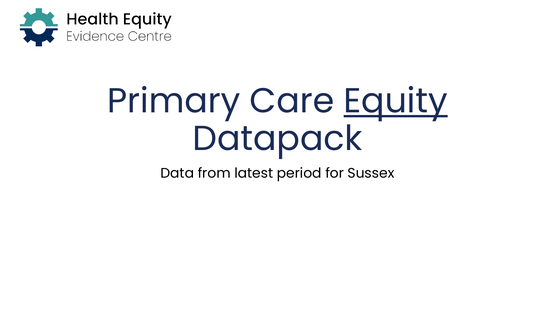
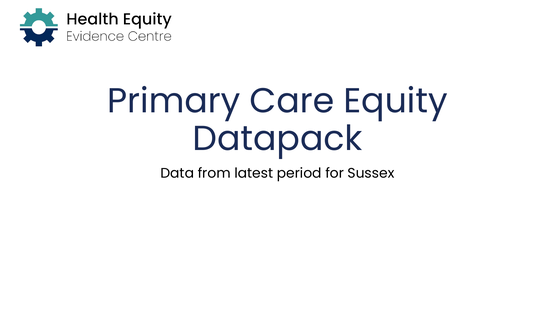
Equity underline: present -> none
